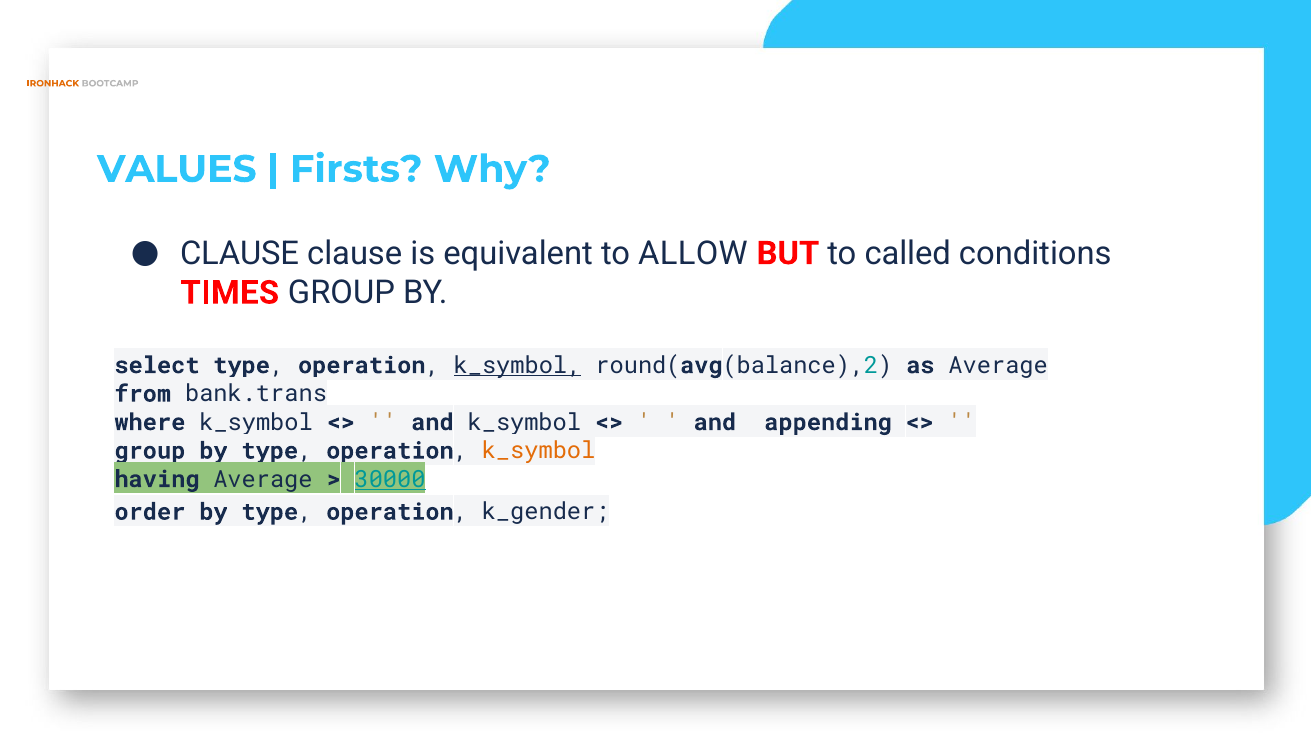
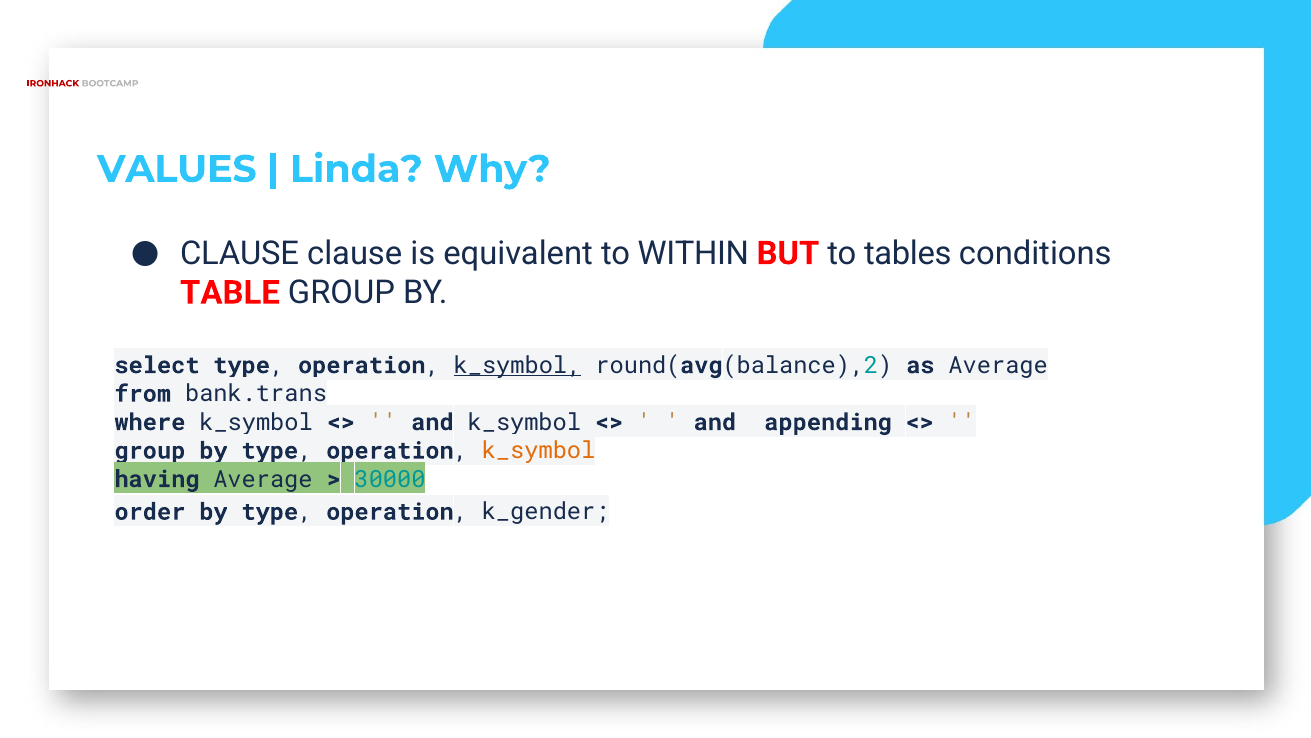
IRONHACK colour: orange -> red
Firsts: Firsts -> Linda
ALLOW: ALLOW -> WITHIN
called: called -> tables
TIMES: TIMES -> TABLE
30000 underline: present -> none
